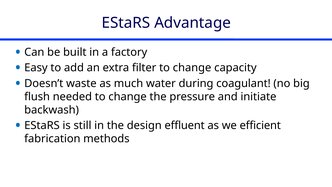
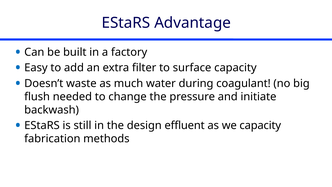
filter to change: change -> surface
we efficient: efficient -> capacity
